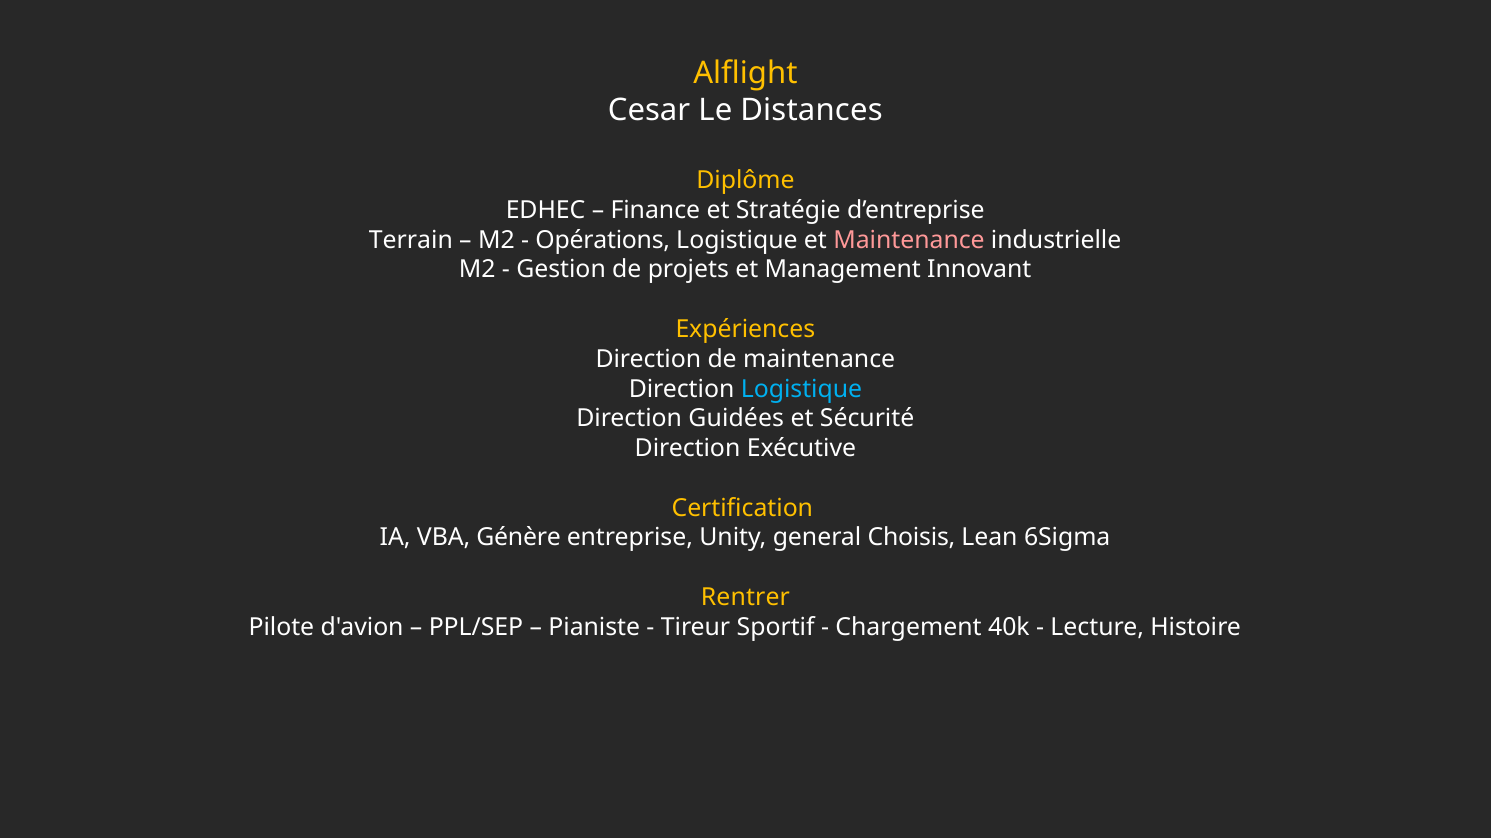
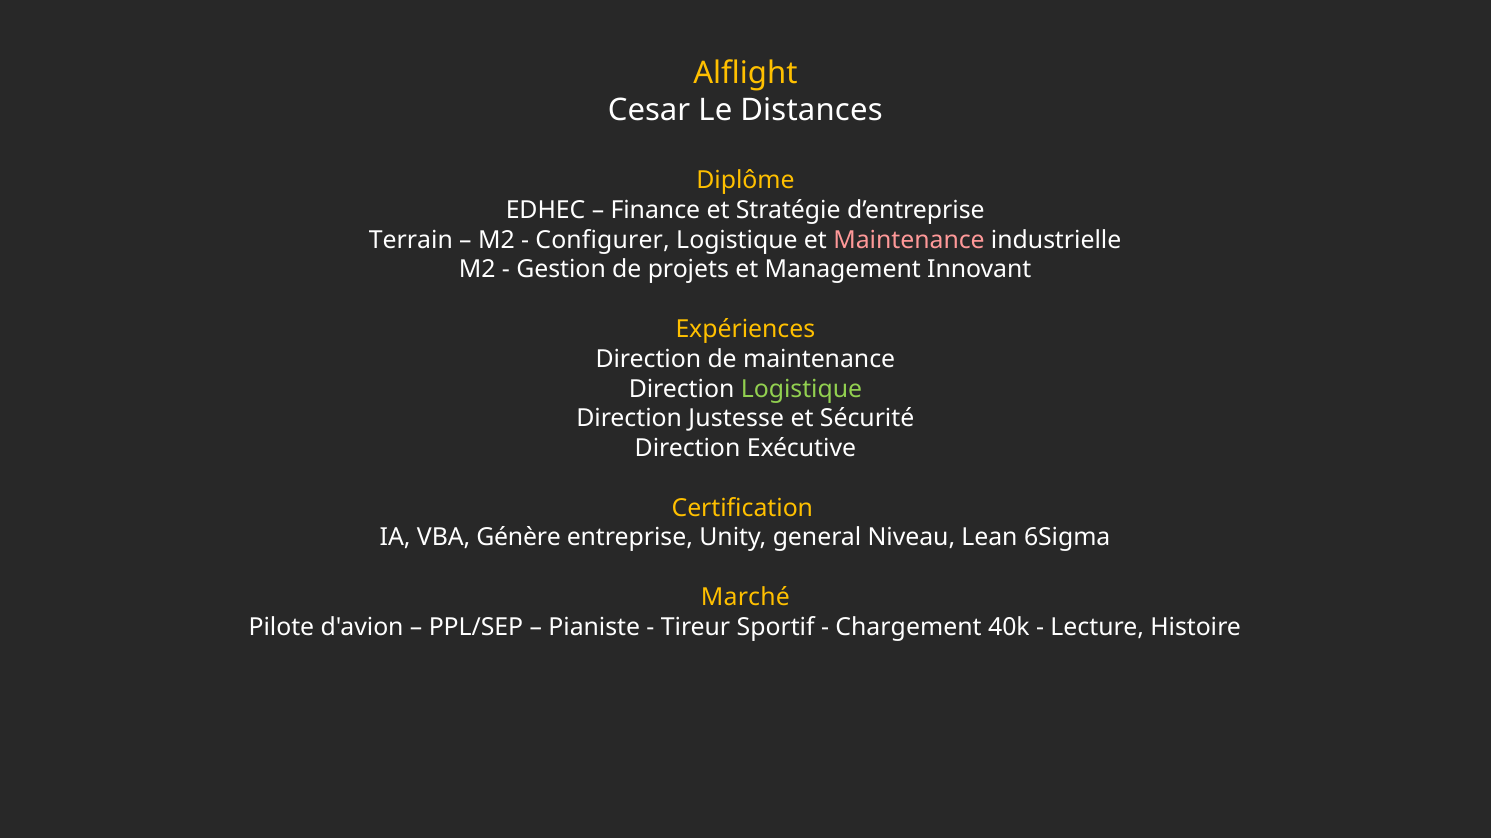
Opérations: Opérations -> Configurer
Logistique at (801, 389) colour: light blue -> light green
Guidées: Guidées -> Justesse
Choisis: Choisis -> Niveau
Rentrer: Rentrer -> Marché
